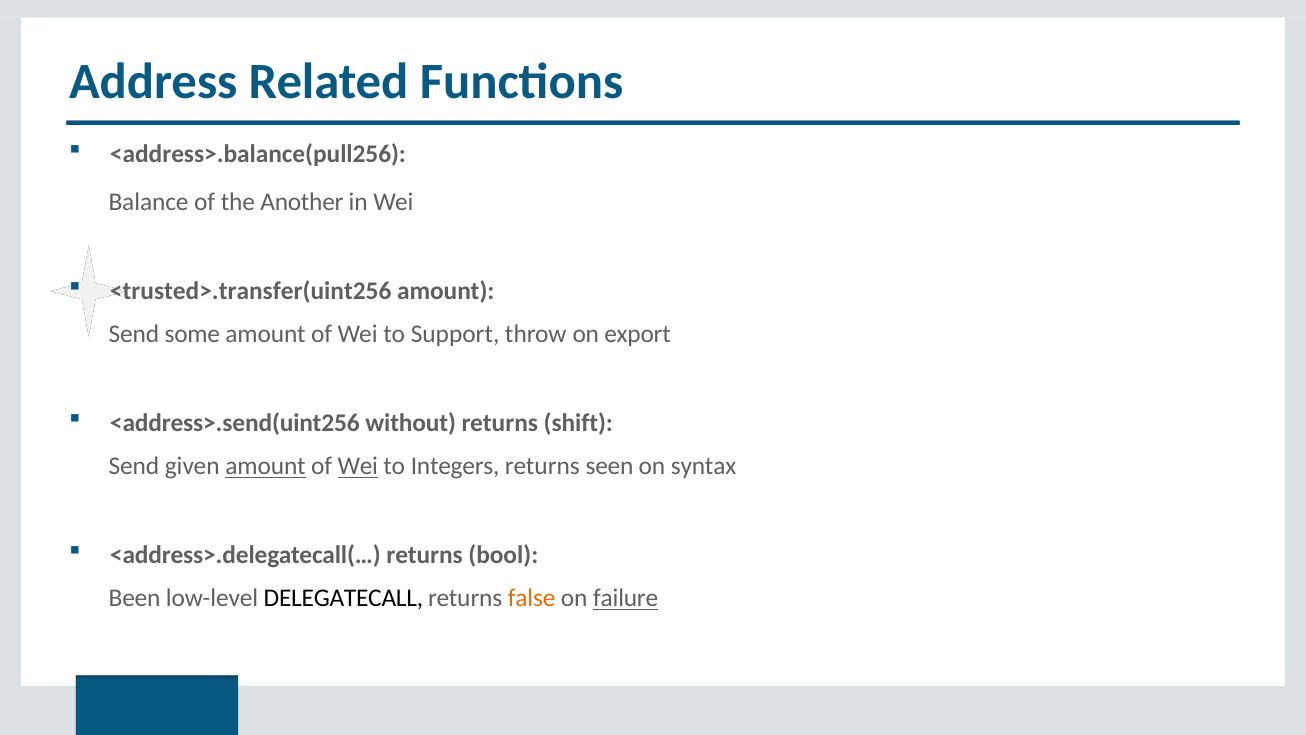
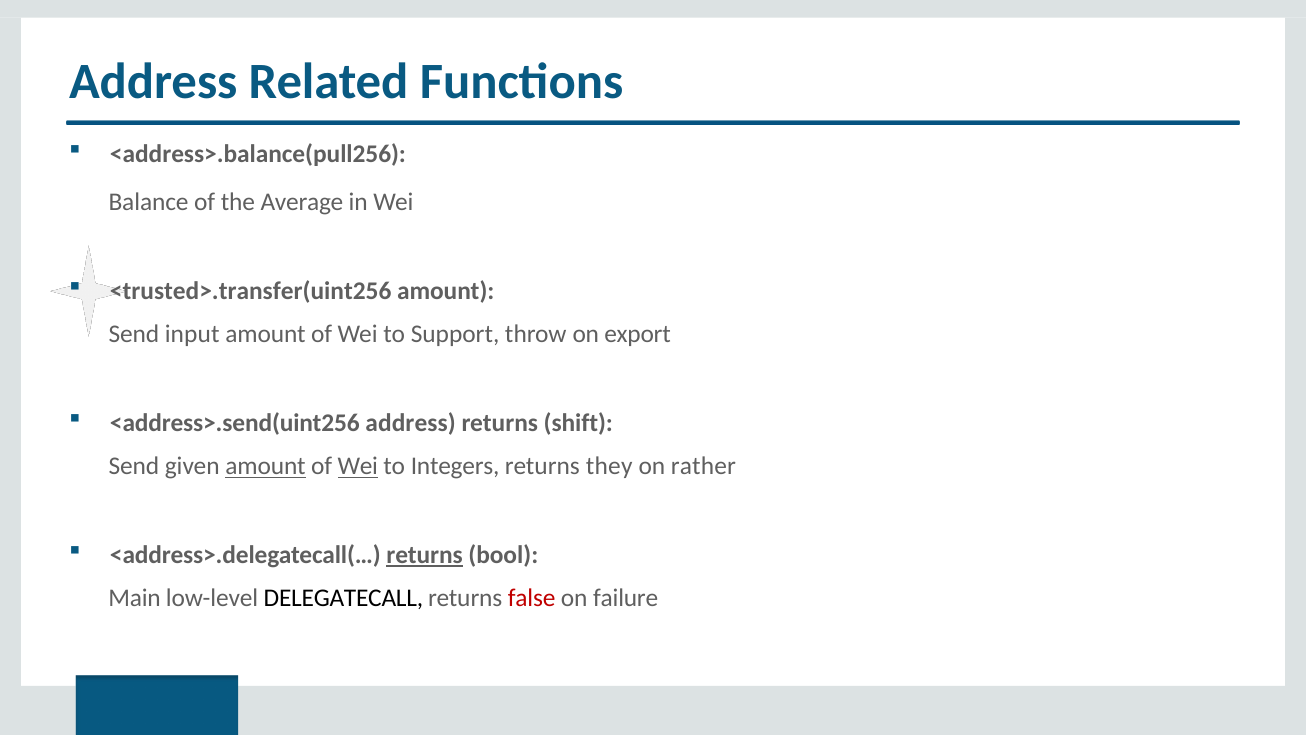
Another: Another -> Average
some: some -> input
<address>.send(uint256 without: without -> address
seen: seen -> they
syntax: syntax -> rather
returns at (425, 555) underline: none -> present
Been: Been -> Main
false colour: orange -> red
failure underline: present -> none
